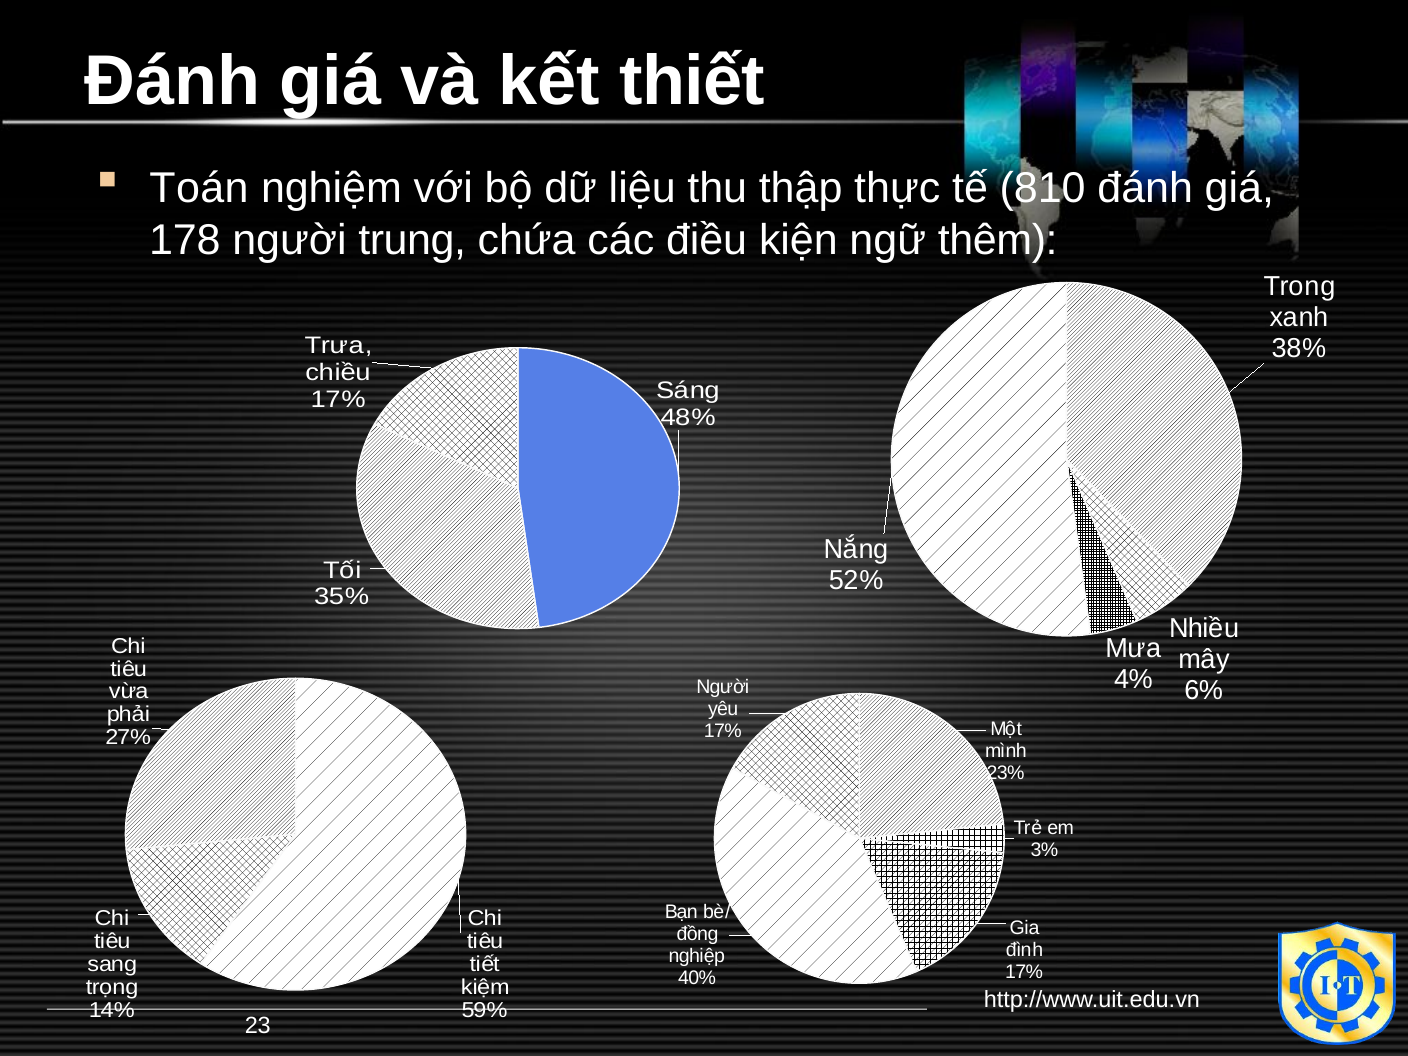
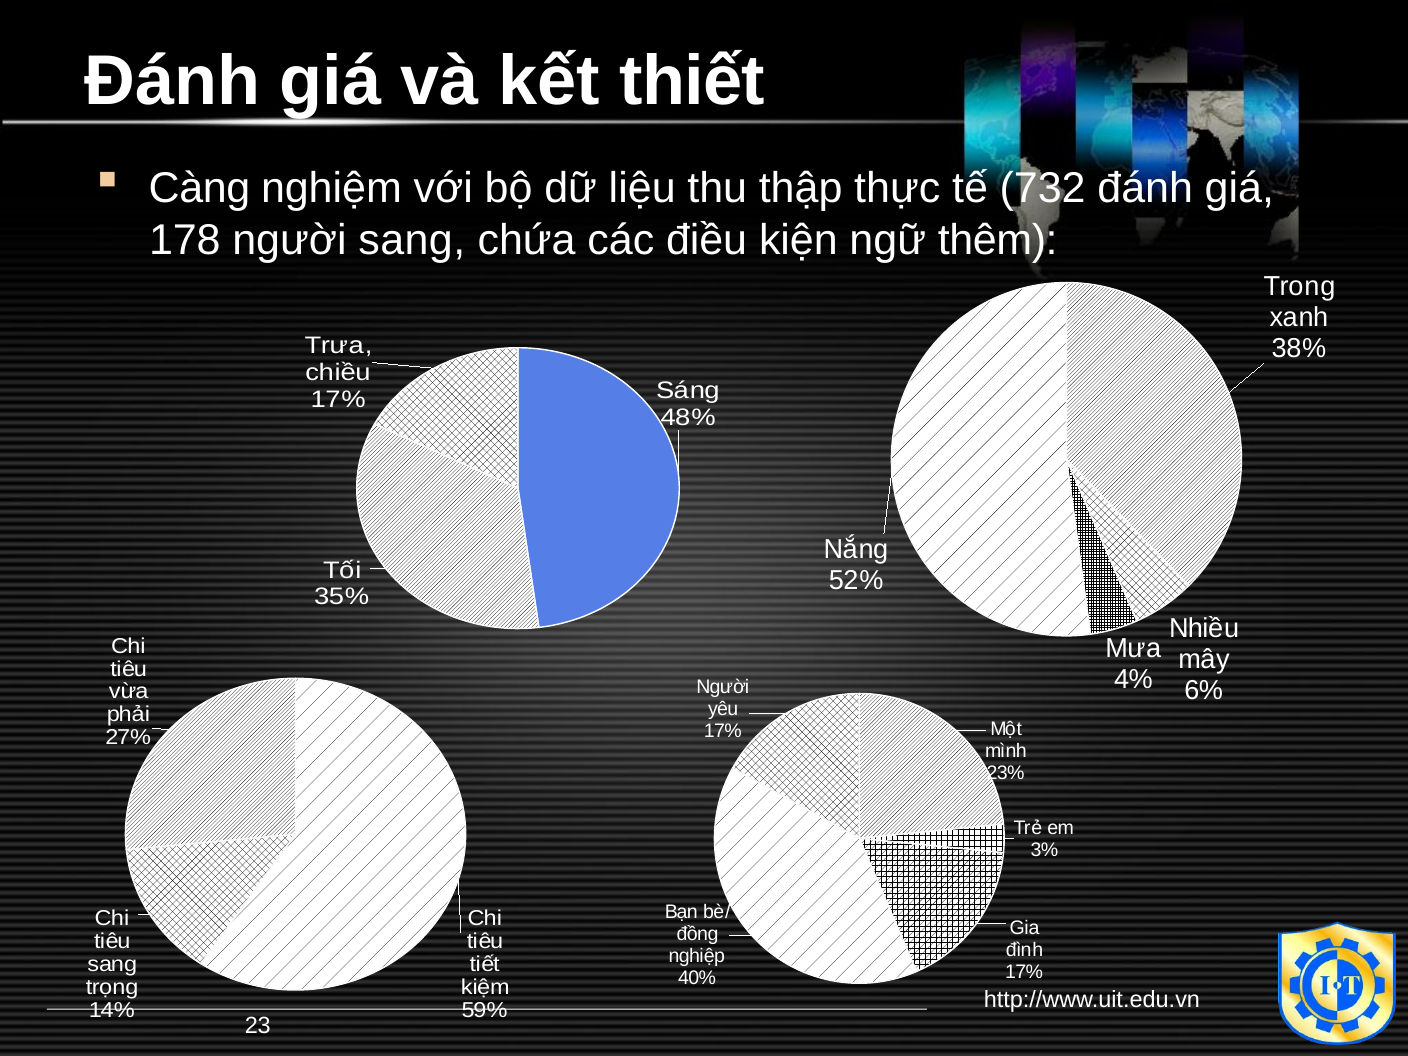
Toán: Toán -> Càng
810: 810 -> 732
người trung: trung -> sang
